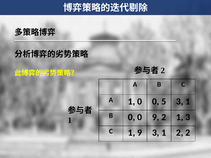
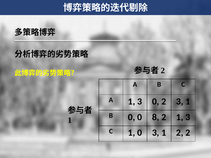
A 1 0: 0 -> 3
0 5: 5 -> 2
0 9: 9 -> 8
1 9: 9 -> 0
